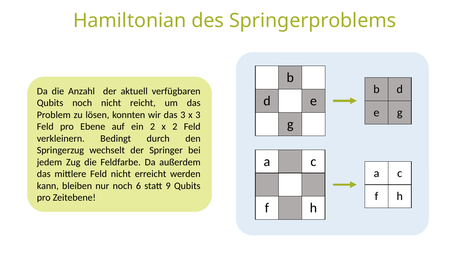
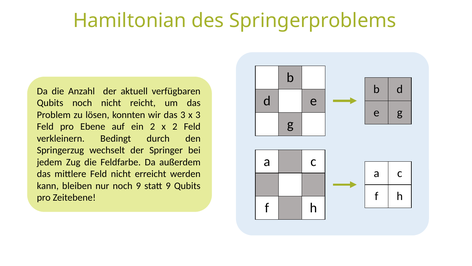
noch 6: 6 -> 9
